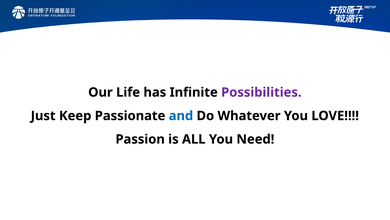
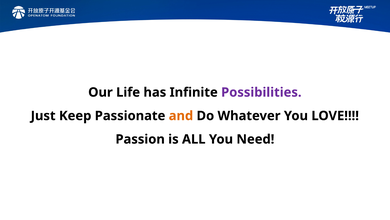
and colour: blue -> orange
